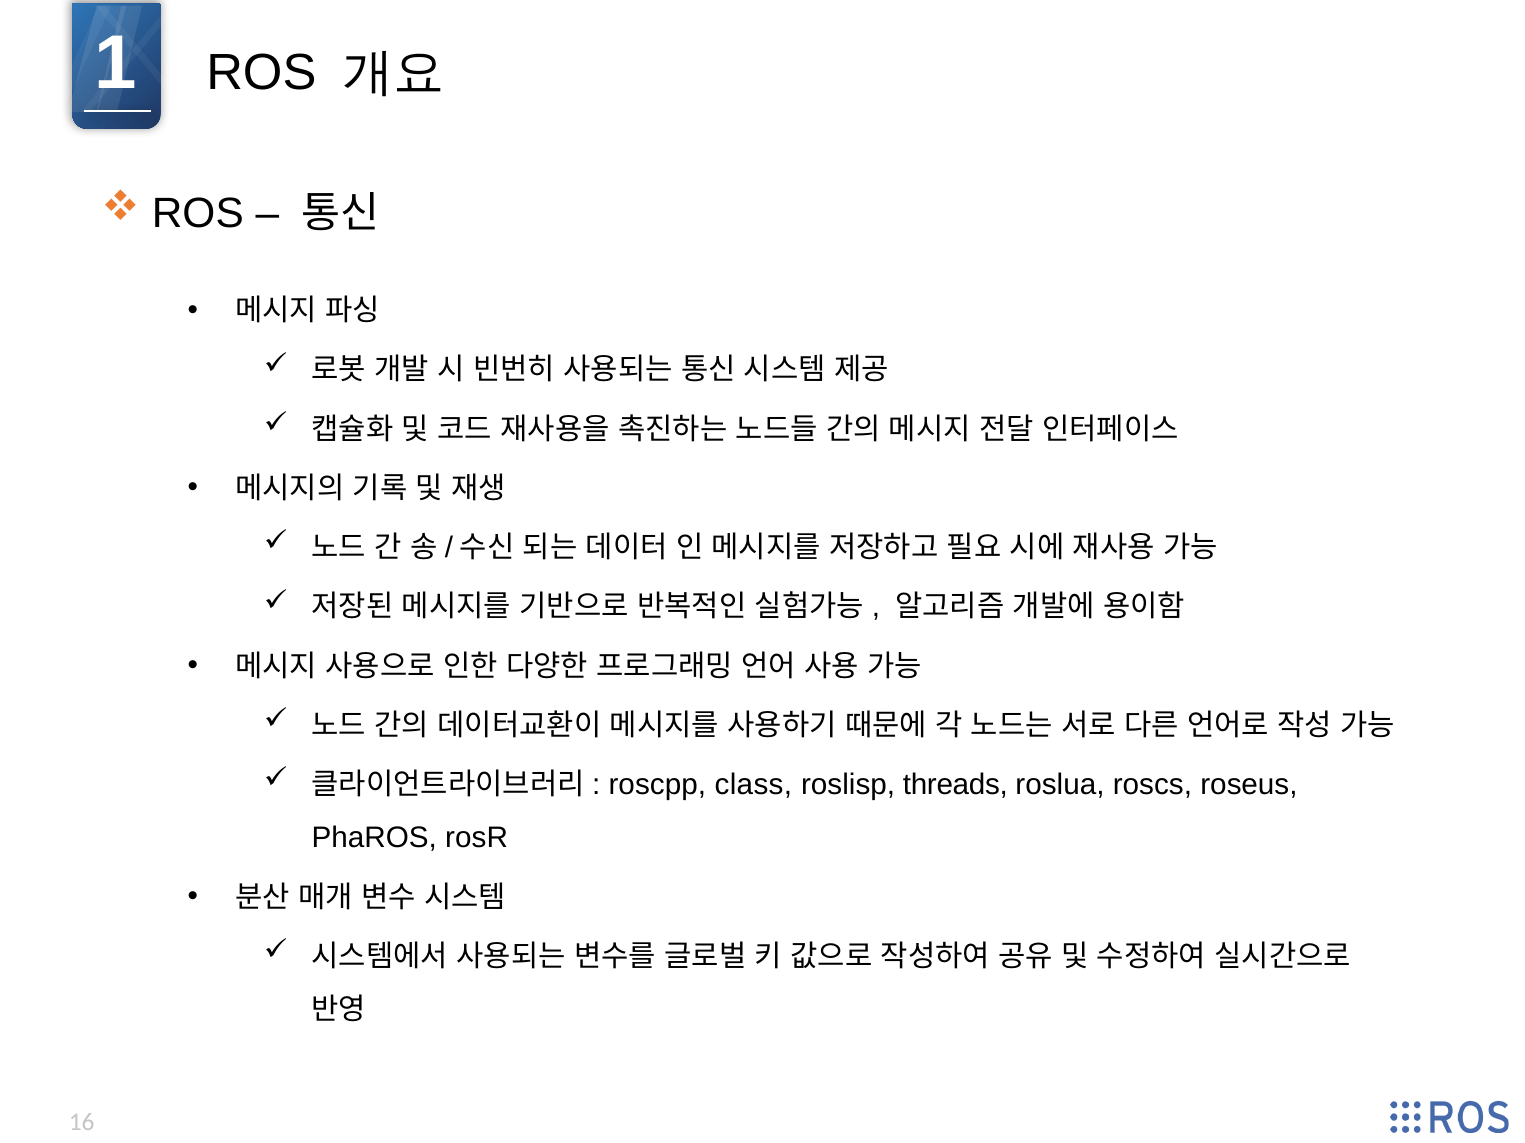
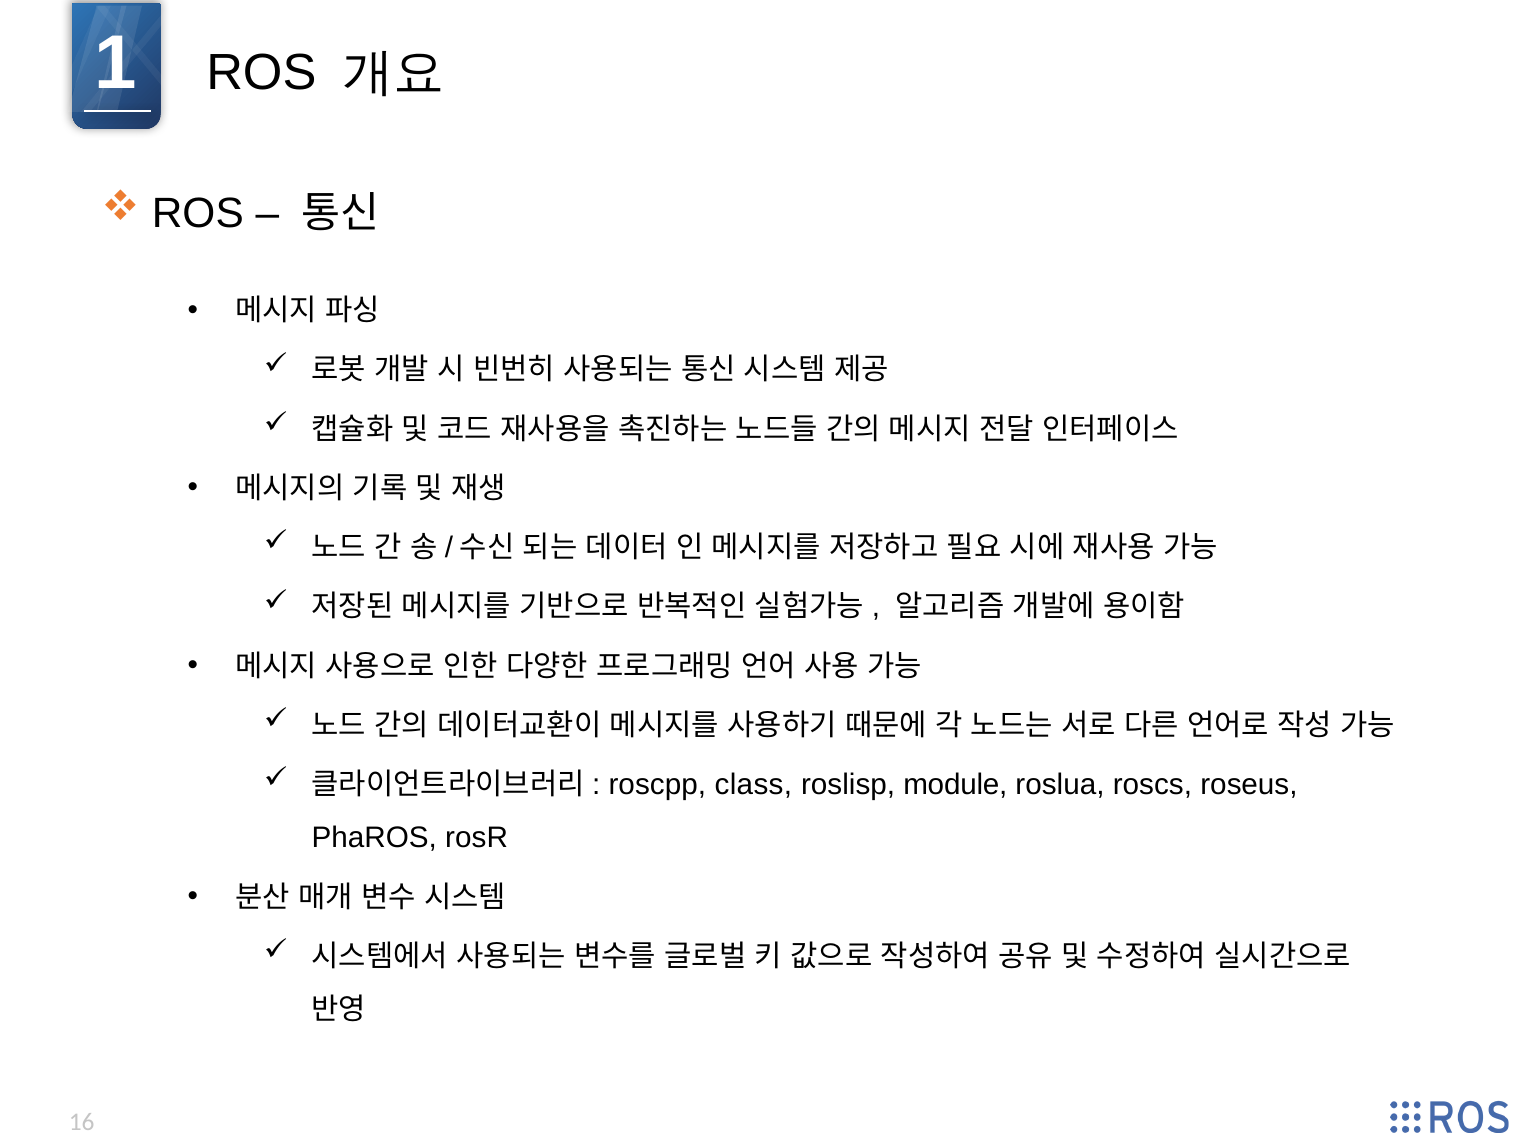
threads: threads -> module
